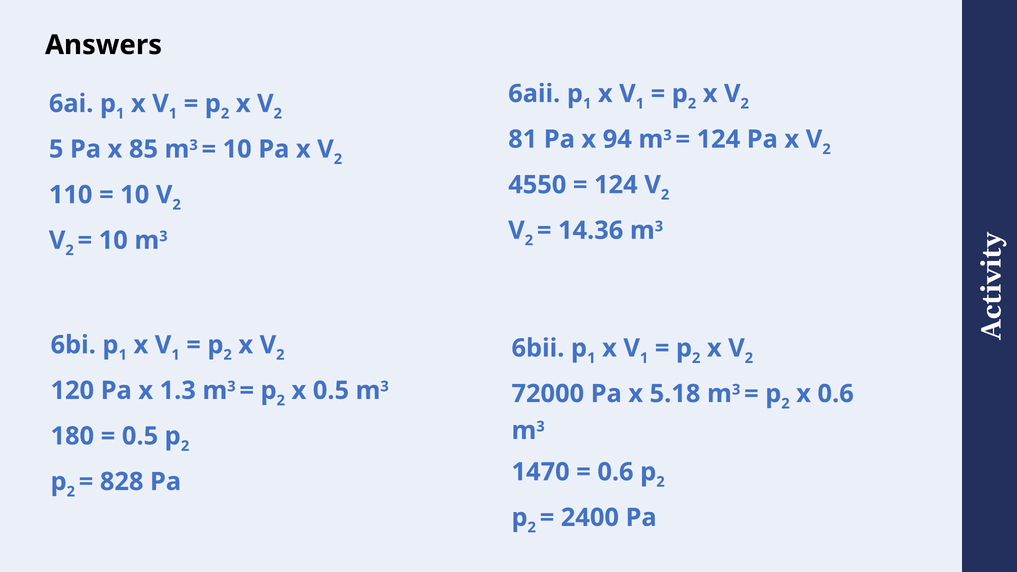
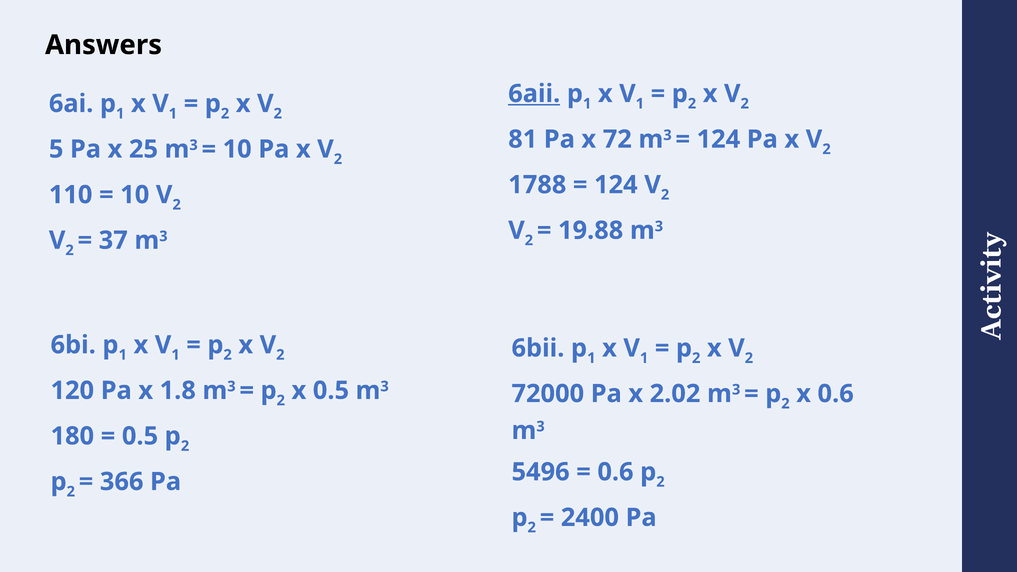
6aii underline: none -> present
94: 94 -> 72
85: 85 -> 25
4550: 4550 -> 1788
14.36: 14.36 -> 19.88
10 at (113, 240): 10 -> 37
1.3: 1.3 -> 1.8
5.18: 5.18 -> 2.02
1470: 1470 -> 5496
828: 828 -> 366
